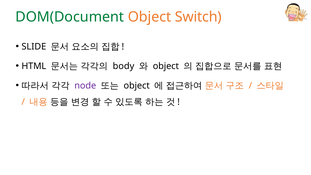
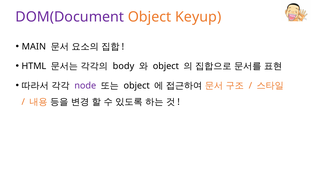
DOM(Document colour: green -> purple
Switch: Switch -> Keyup
SLIDE: SLIDE -> MAIN
